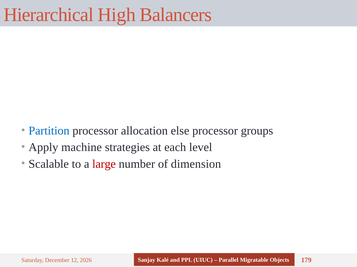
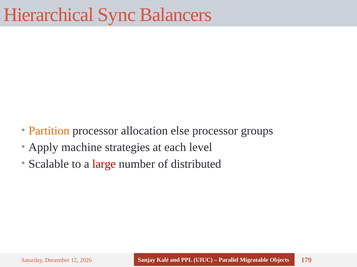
High: High -> Sync
Partition colour: blue -> orange
dimension: dimension -> distributed
